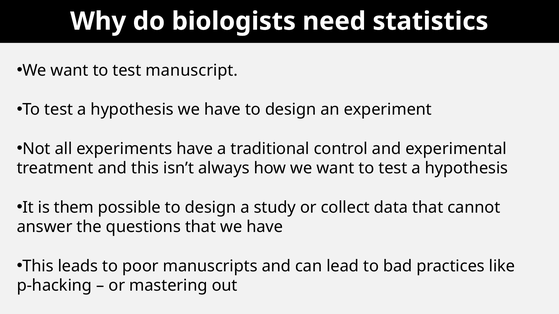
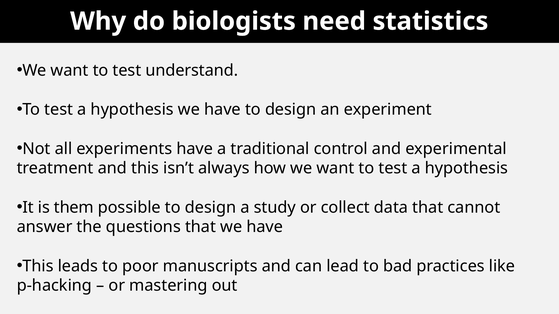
manuscript: manuscript -> understand
